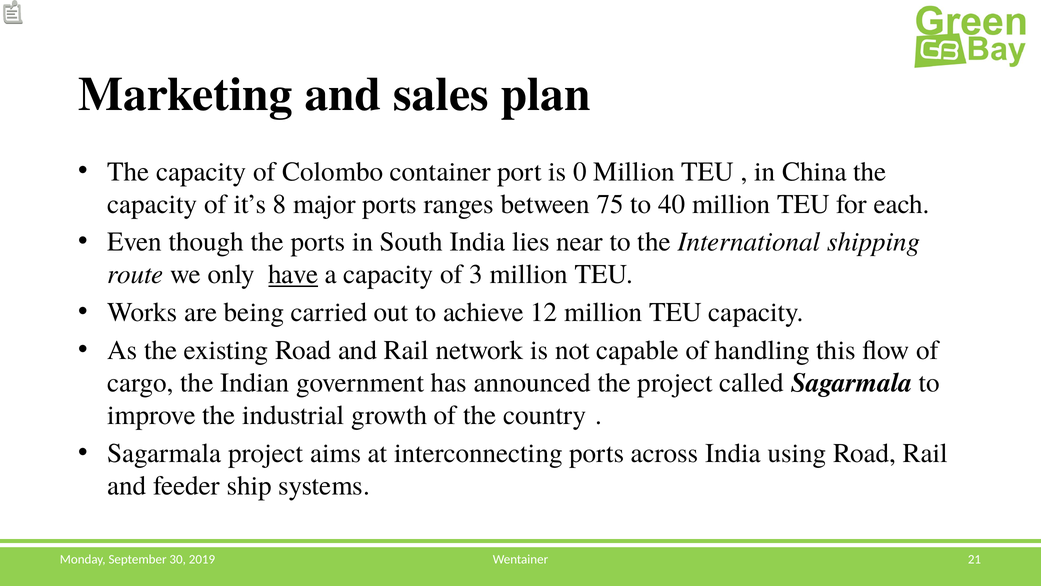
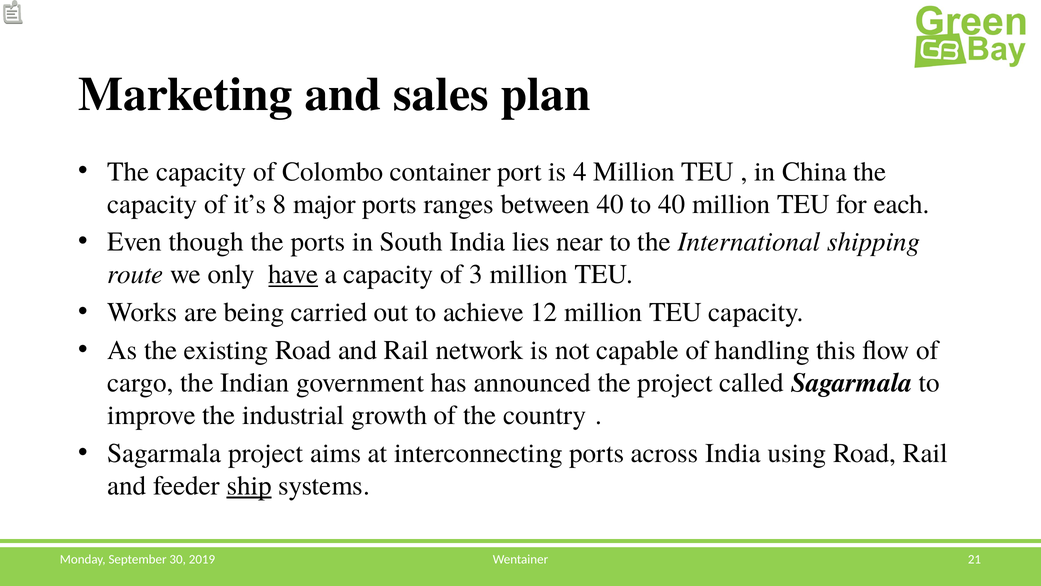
0: 0 -> 4
between 75: 75 -> 40
ship underline: none -> present
